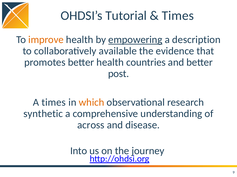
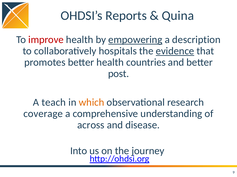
Tutorial: Tutorial -> Reports
Times at (178, 16): Times -> Quina
improve colour: orange -> red
available: available -> hospitals
evidence underline: none -> present
A times: times -> teach
synthetic: synthetic -> coverage
